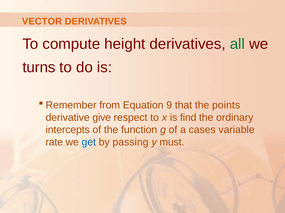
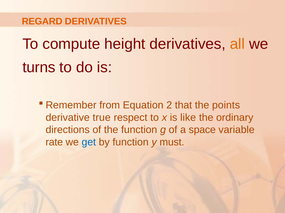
VECTOR: VECTOR -> REGARD
all colour: green -> orange
9: 9 -> 2
give: give -> true
find: find -> like
intercepts: intercepts -> directions
cases: cases -> space
by passing: passing -> function
